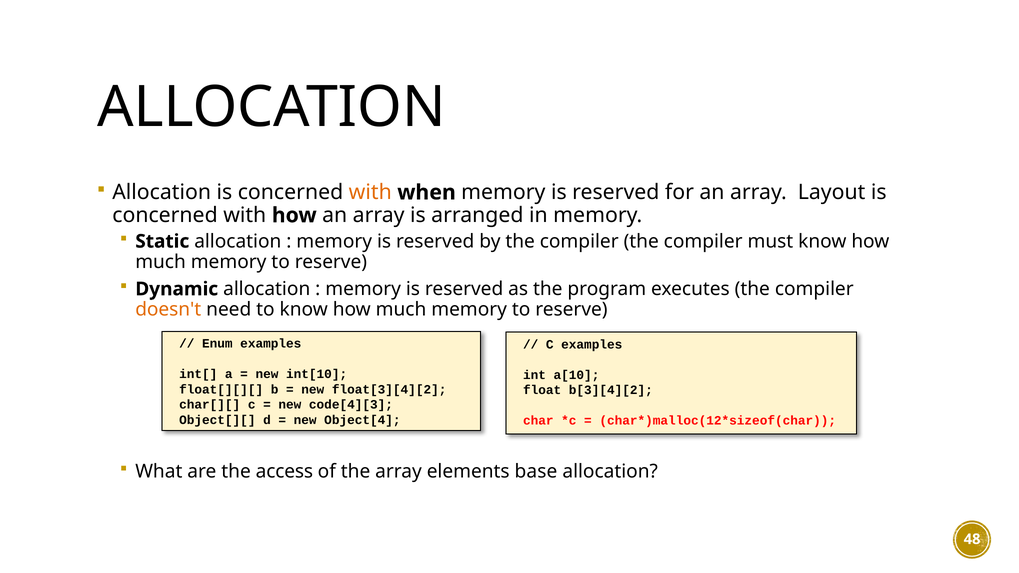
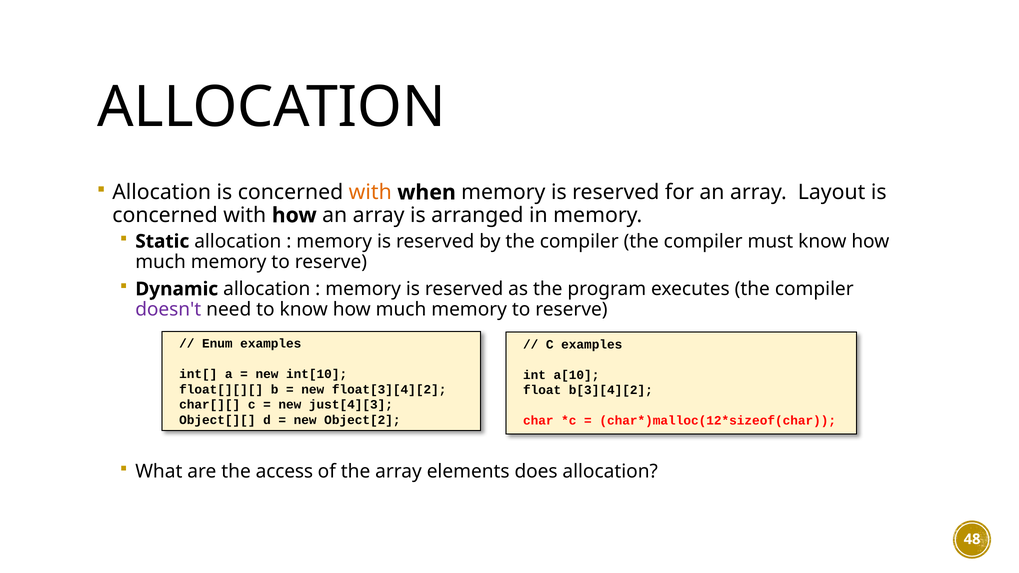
doesn't colour: orange -> purple
code[4][3: code[4][3 -> just[4][3
Object[4: Object[4 -> Object[2
base: base -> does
